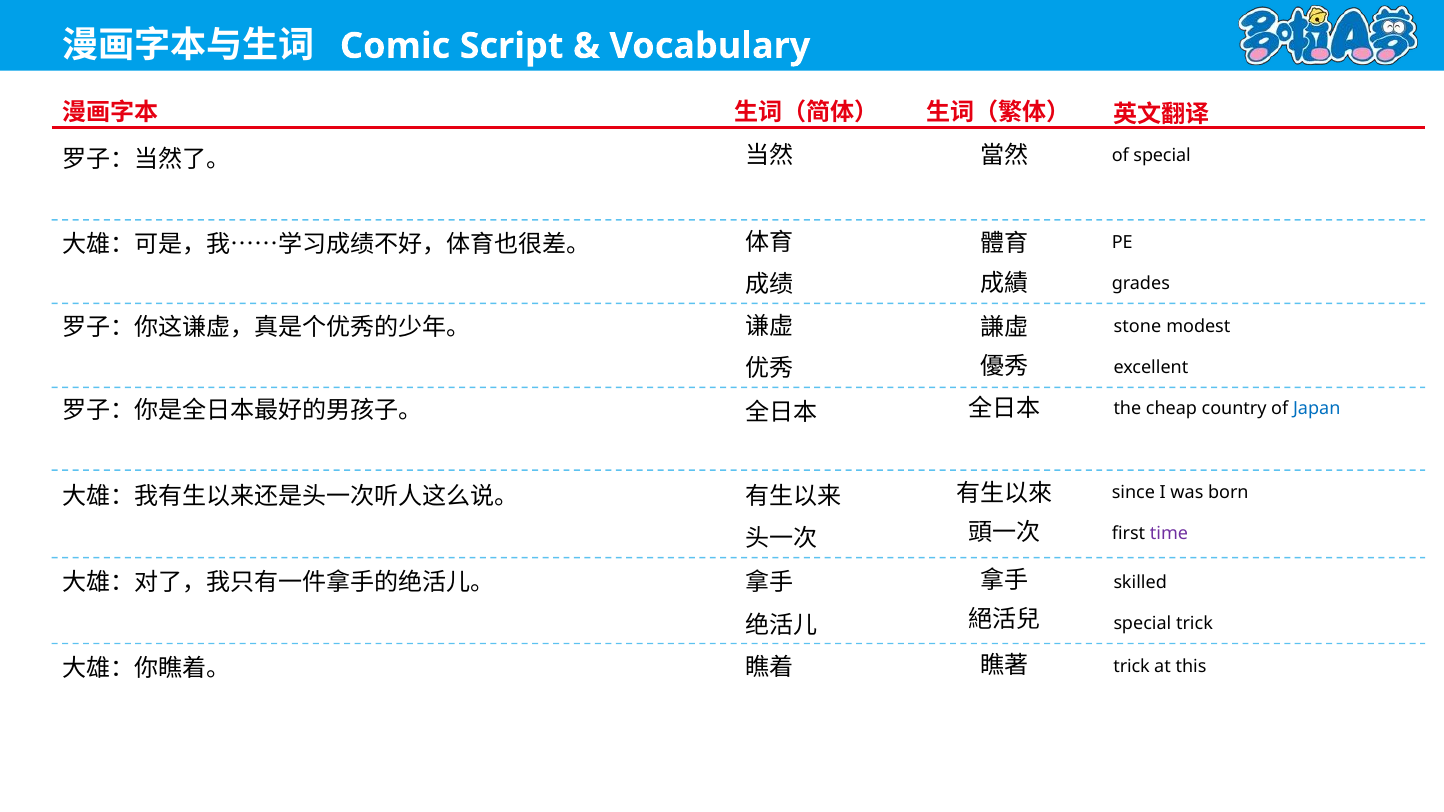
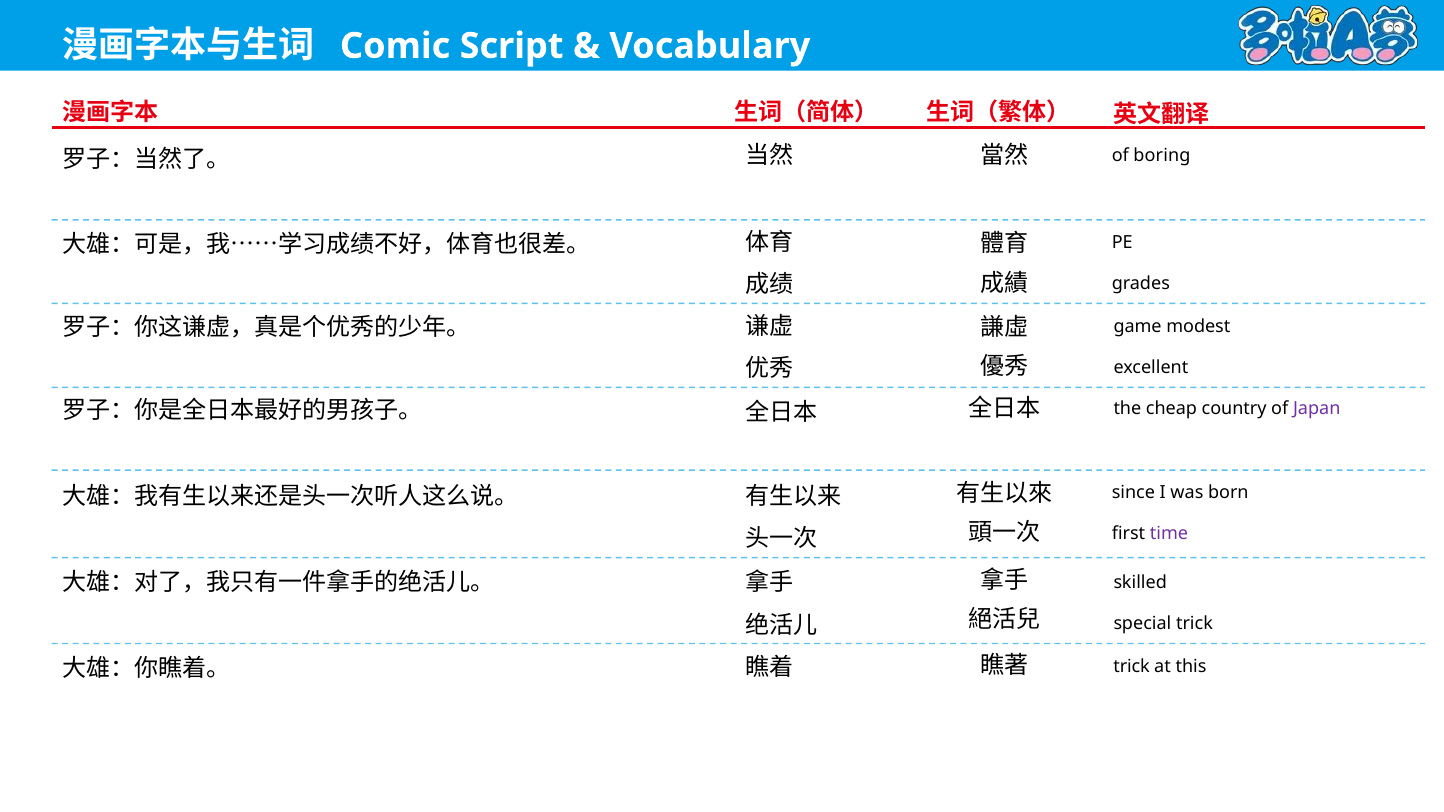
of special: special -> boring
stone: stone -> game
Japan colour: blue -> purple
